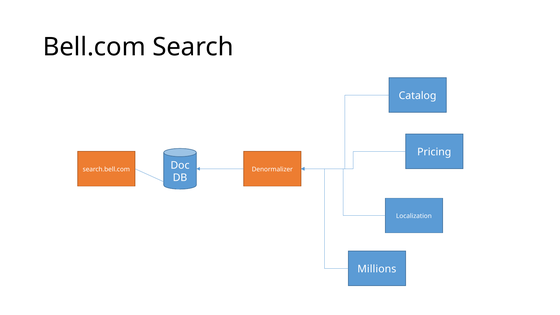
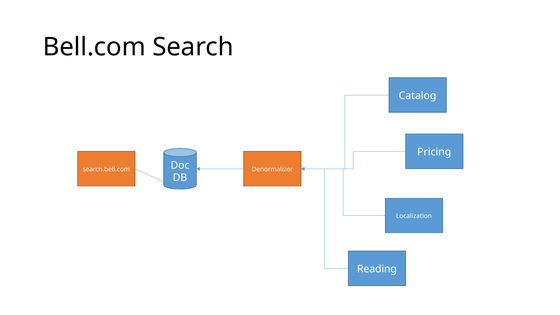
Millions: Millions -> Reading
